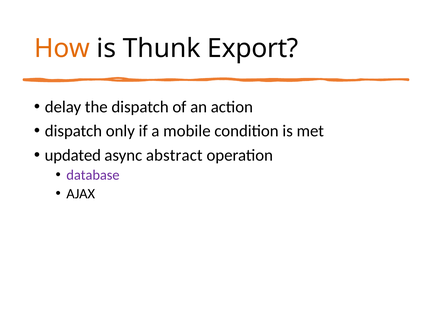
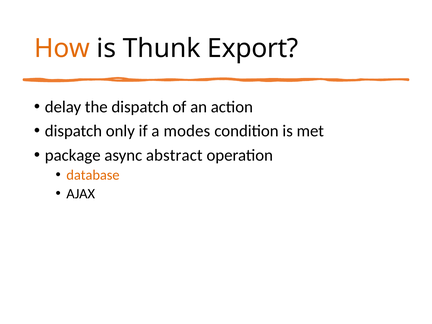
mobile: mobile -> modes
updated: updated -> package
database colour: purple -> orange
